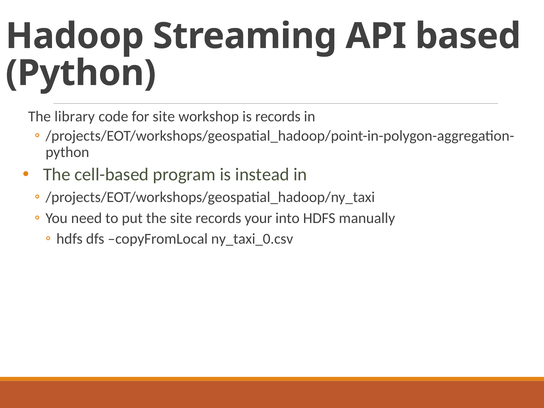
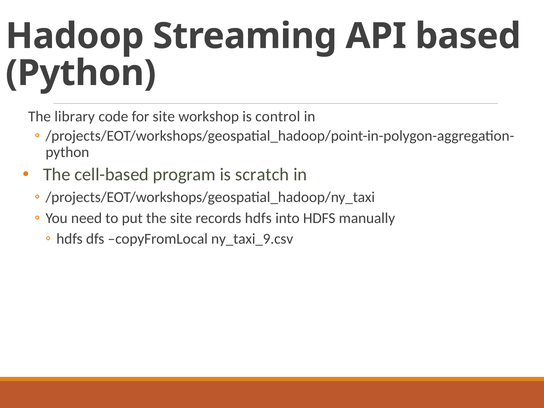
is records: records -> control
instead: instead -> scratch
records your: your -> hdfs
ny_taxi_0.csv: ny_taxi_0.csv -> ny_taxi_9.csv
